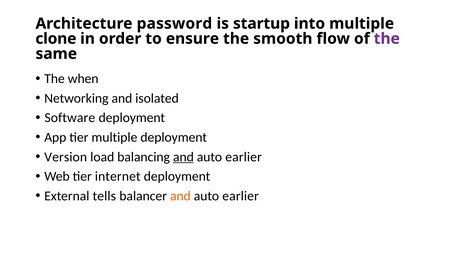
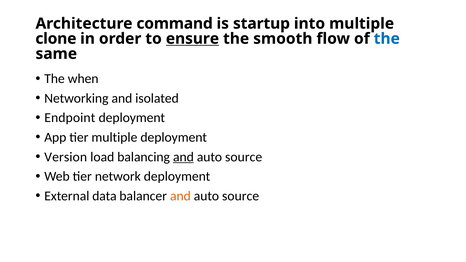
password: password -> command
ensure underline: none -> present
the at (387, 39) colour: purple -> blue
Software: Software -> Endpoint
earlier at (244, 157): earlier -> source
internet: internet -> network
tells: tells -> data
earlier at (241, 196): earlier -> source
